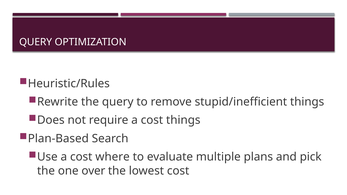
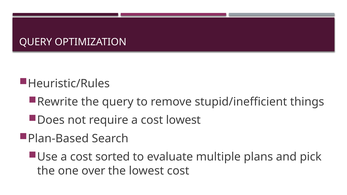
cost things: things -> lowest
where: where -> sorted
